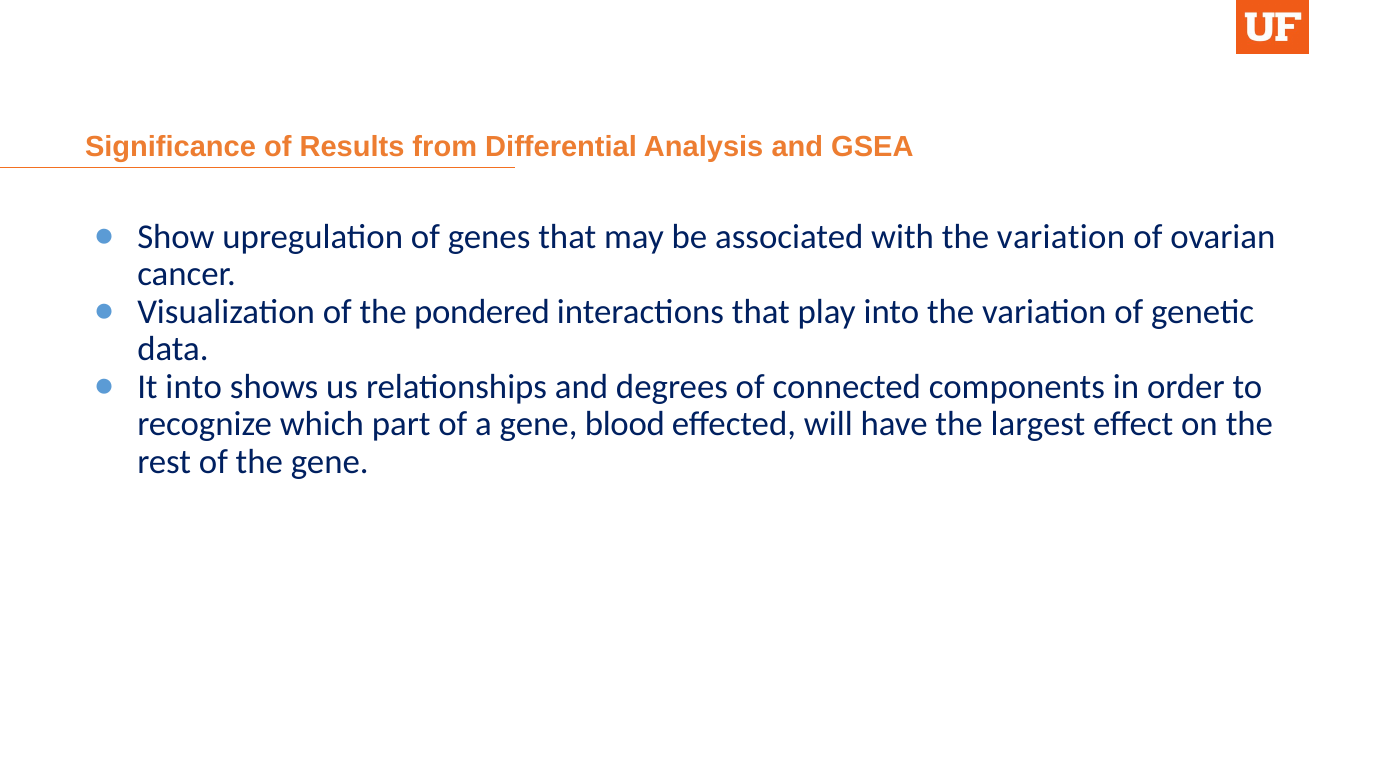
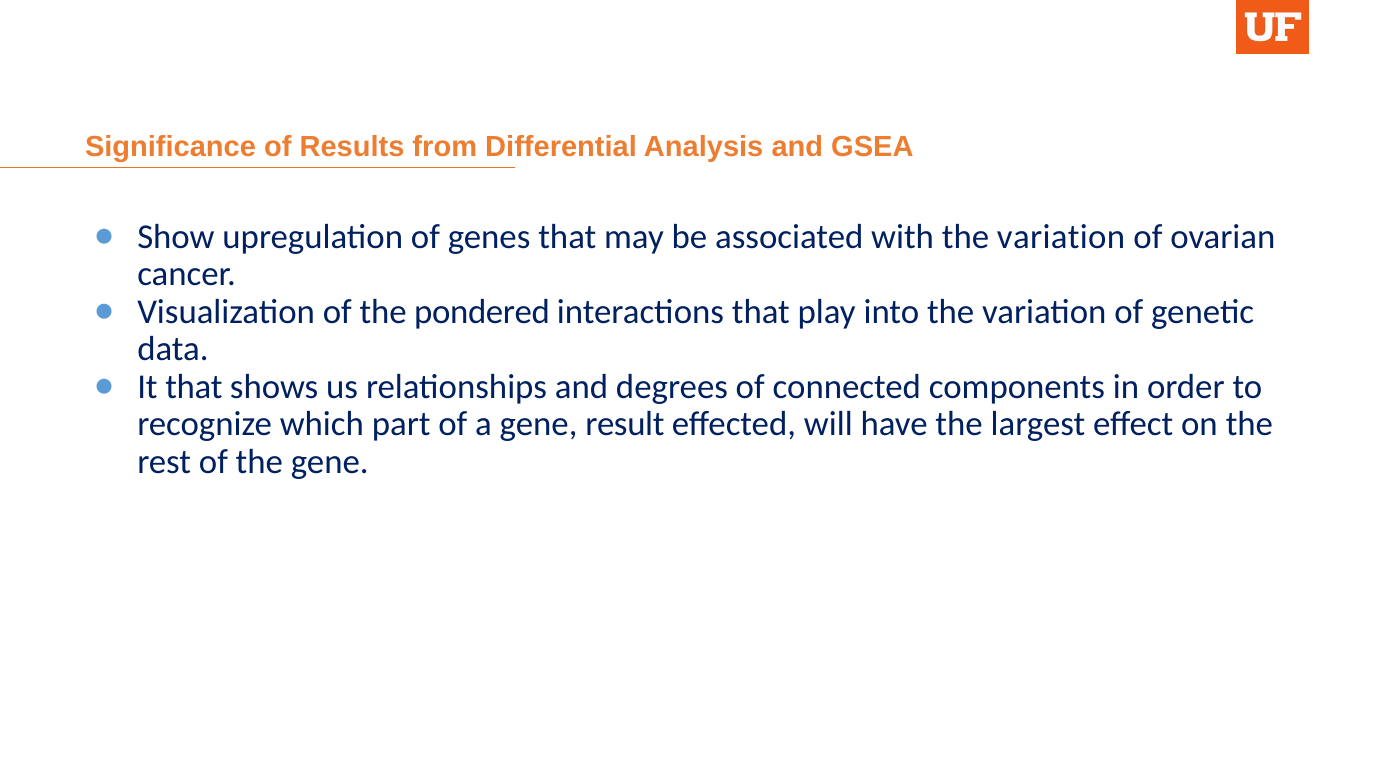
It into: into -> that
blood: blood -> result
